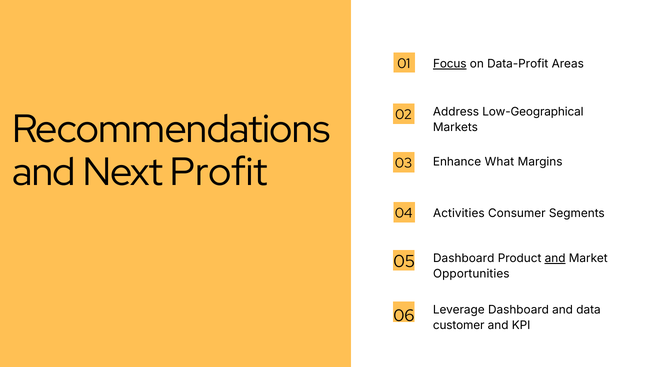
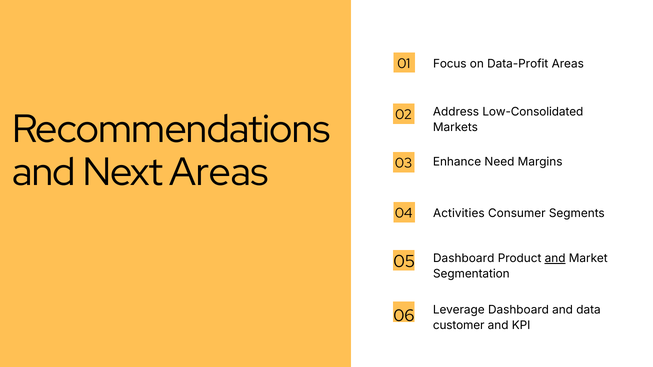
Focus underline: present -> none
Low-Geographical: Low-Geographical -> Low-Consolidated
What: What -> Need
Next Profit: Profit -> Areas
Opportunities: Opportunities -> Segmentation
